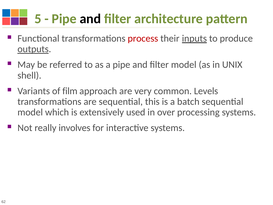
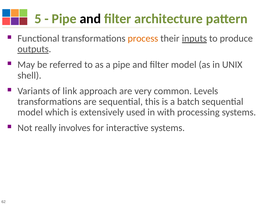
process colour: red -> orange
film: film -> link
over: over -> with
